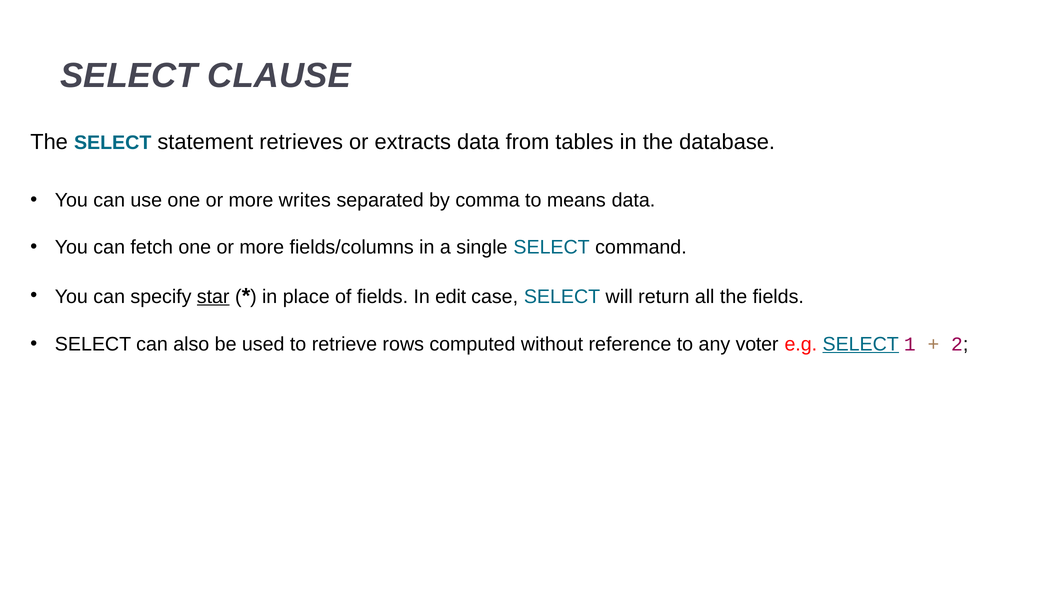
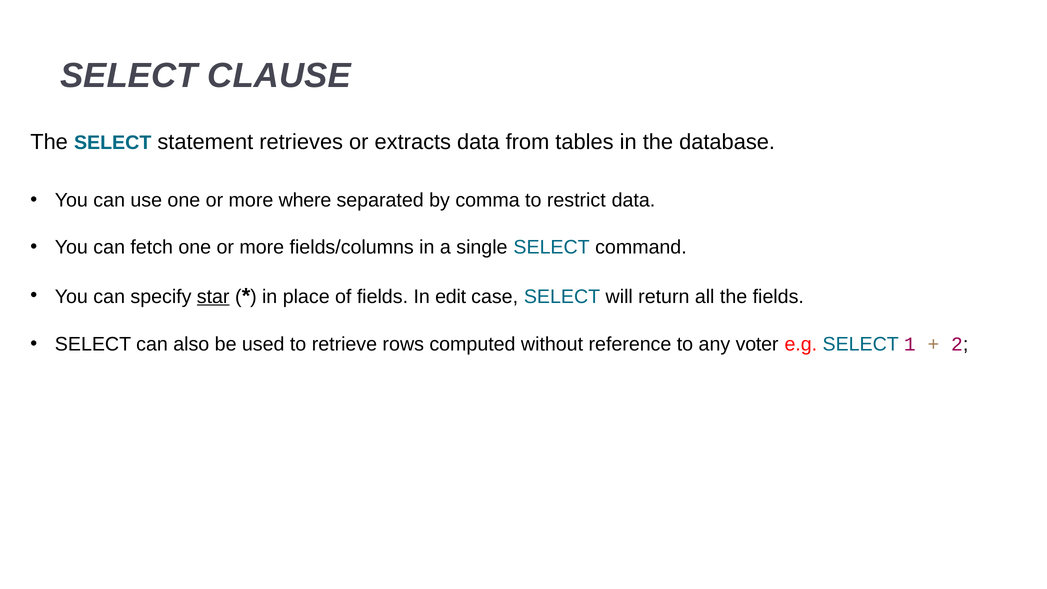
writes: writes -> where
means: means -> restrict
SELECT at (861, 344) underline: present -> none
